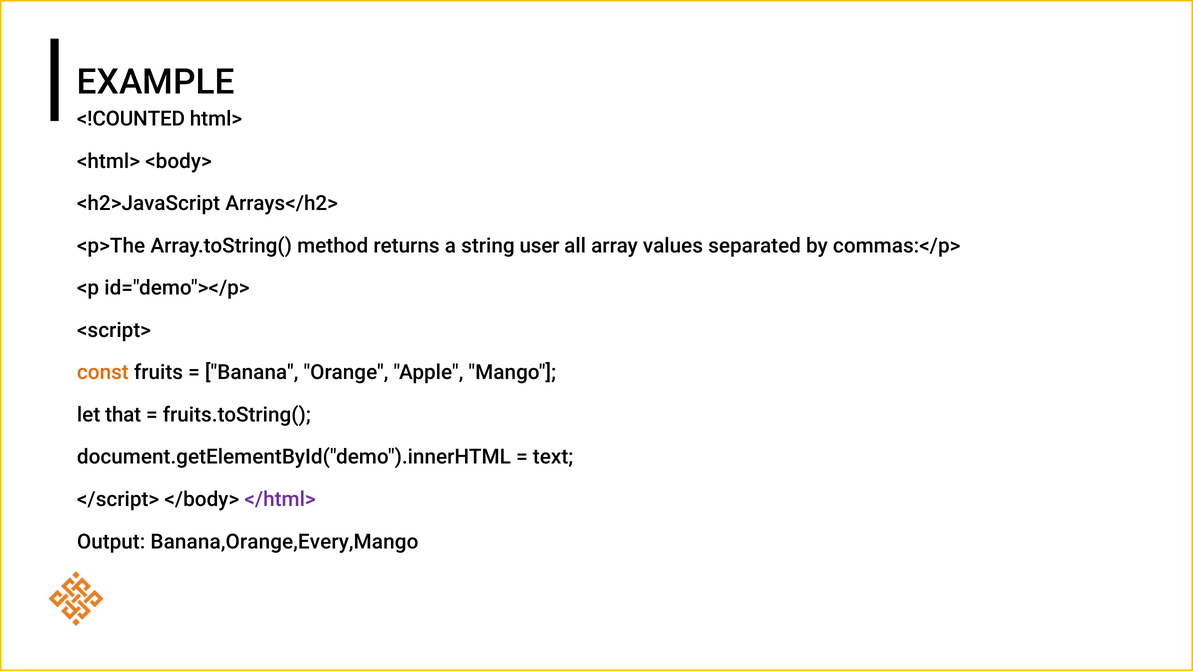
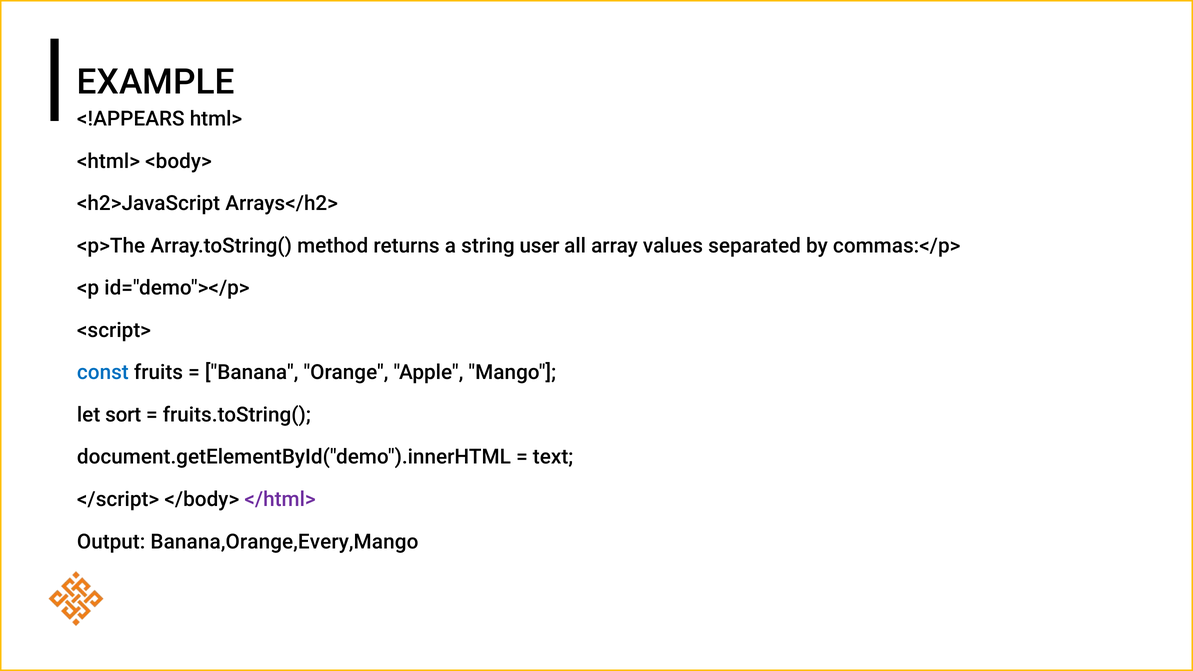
<!COUNTED: <!COUNTED -> <!APPEARS
const colour: orange -> blue
that: that -> sort
